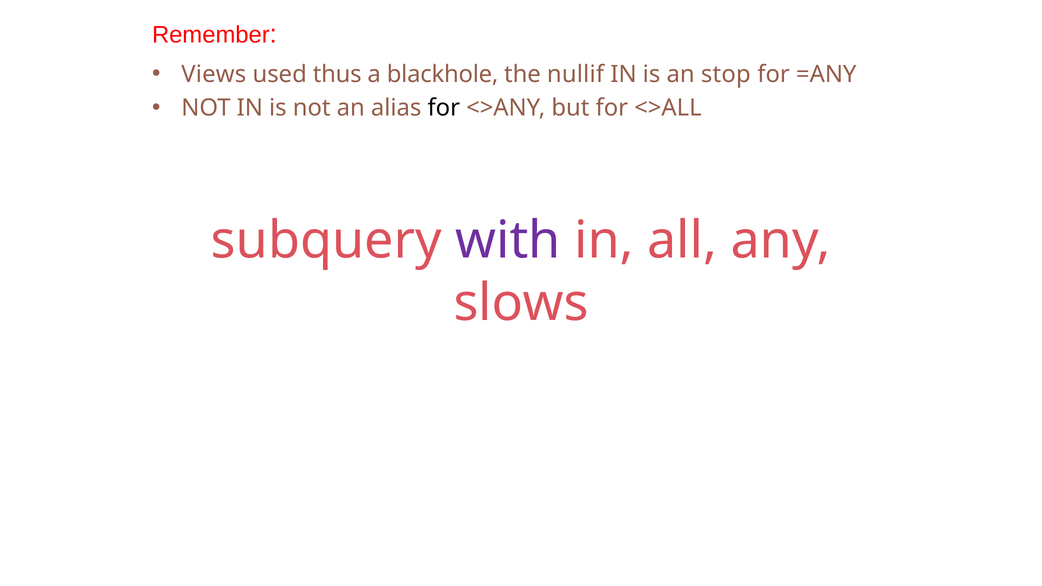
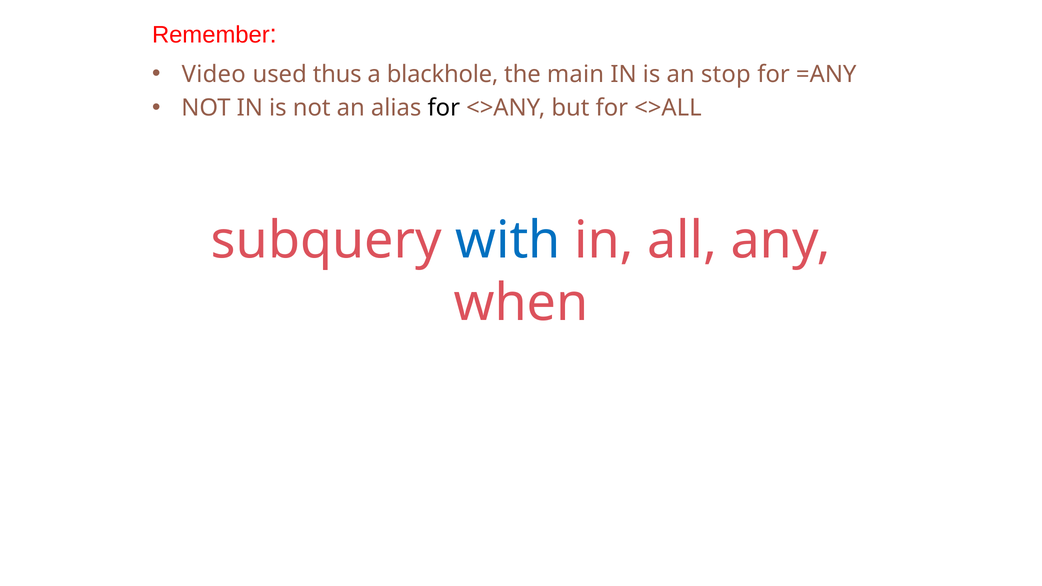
Views: Views -> Video
nullif: nullif -> main
with colour: purple -> blue
slows: slows -> when
